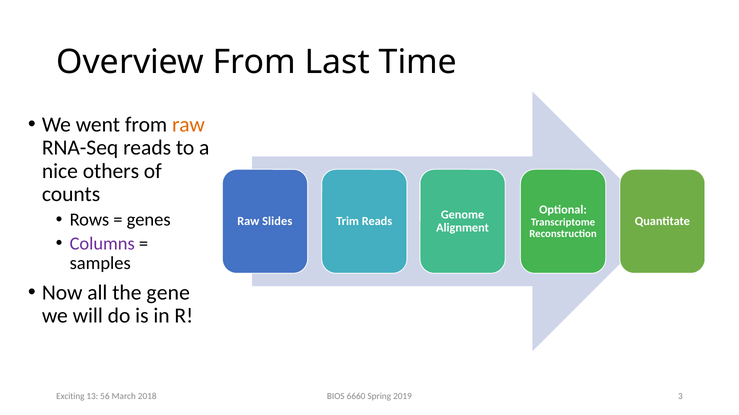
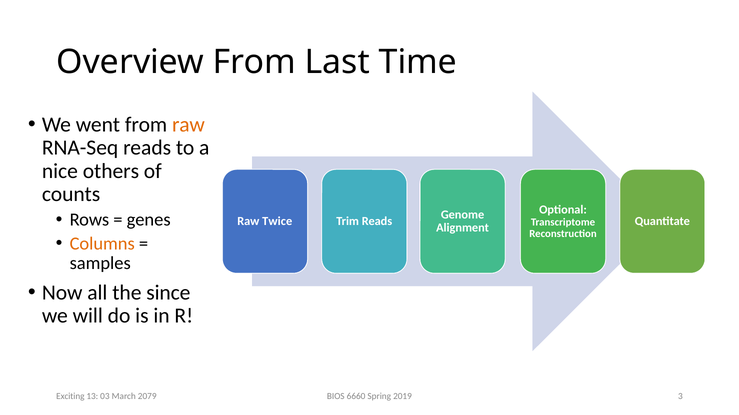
Slides: Slides -> Twice
Columns colour: purple -> orange
gene: gene -> since
56: 56 -> 03
2018: 2018 -> 2079
